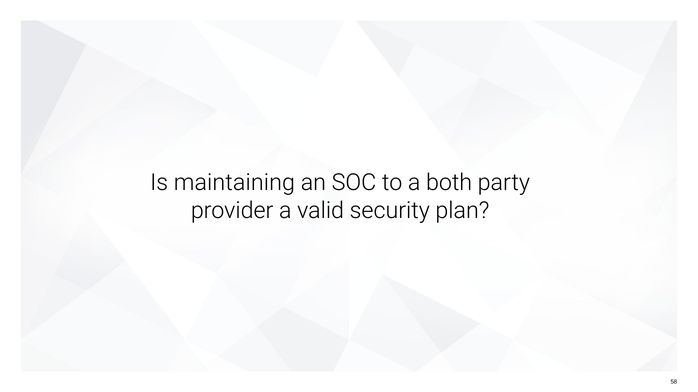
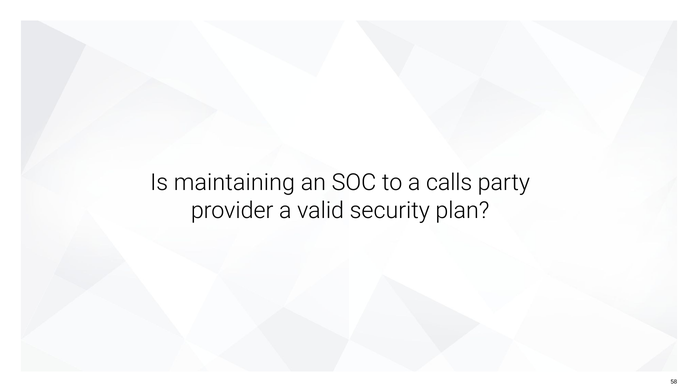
both: both -> calls
